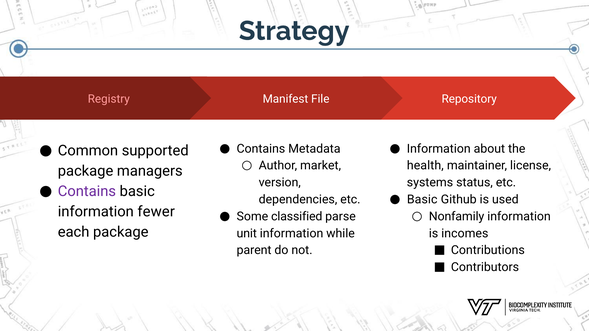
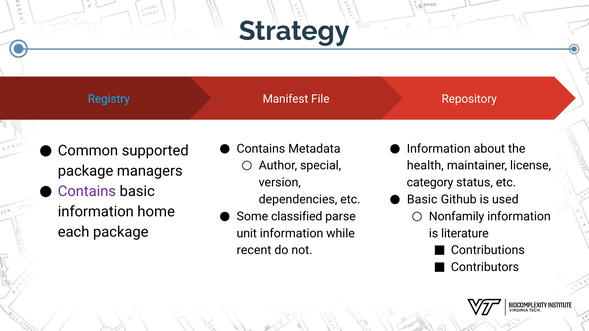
Registry colour: pink -> light blue
market: market -> special
systems: systems -> category
fewer: fewer -> home
incomes: incomes -> literature
parent: parent -> recent
